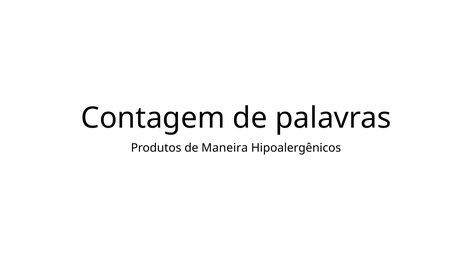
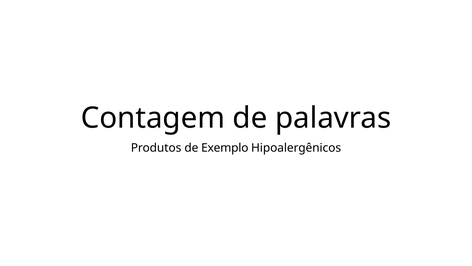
Maneira: Maneira -> Exemplo
